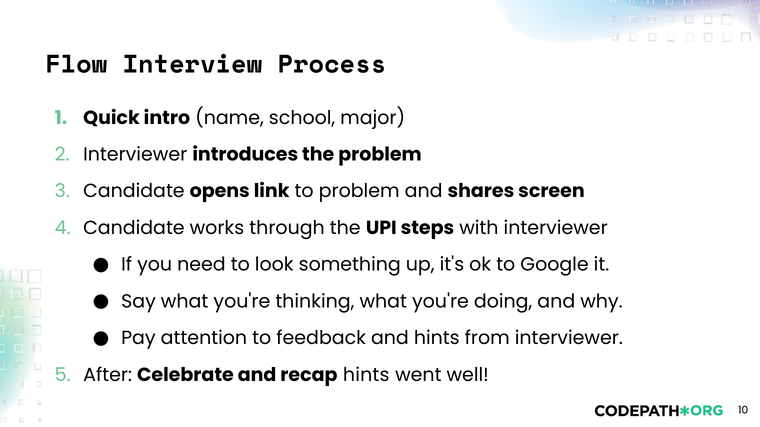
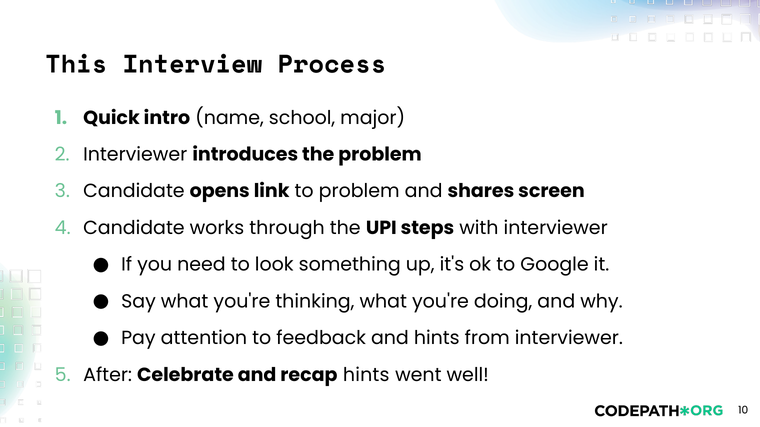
Flow: Flow -> This
